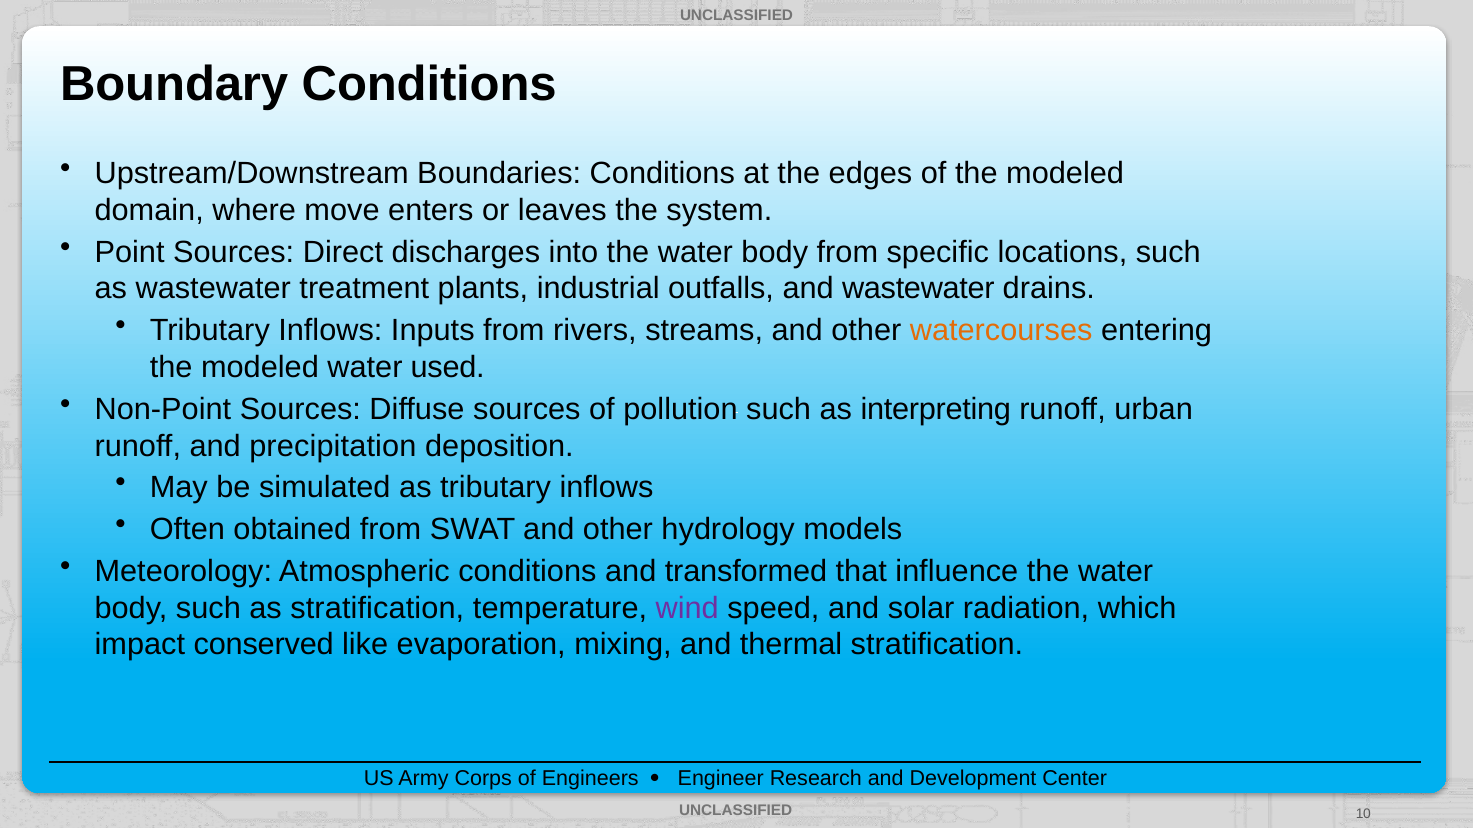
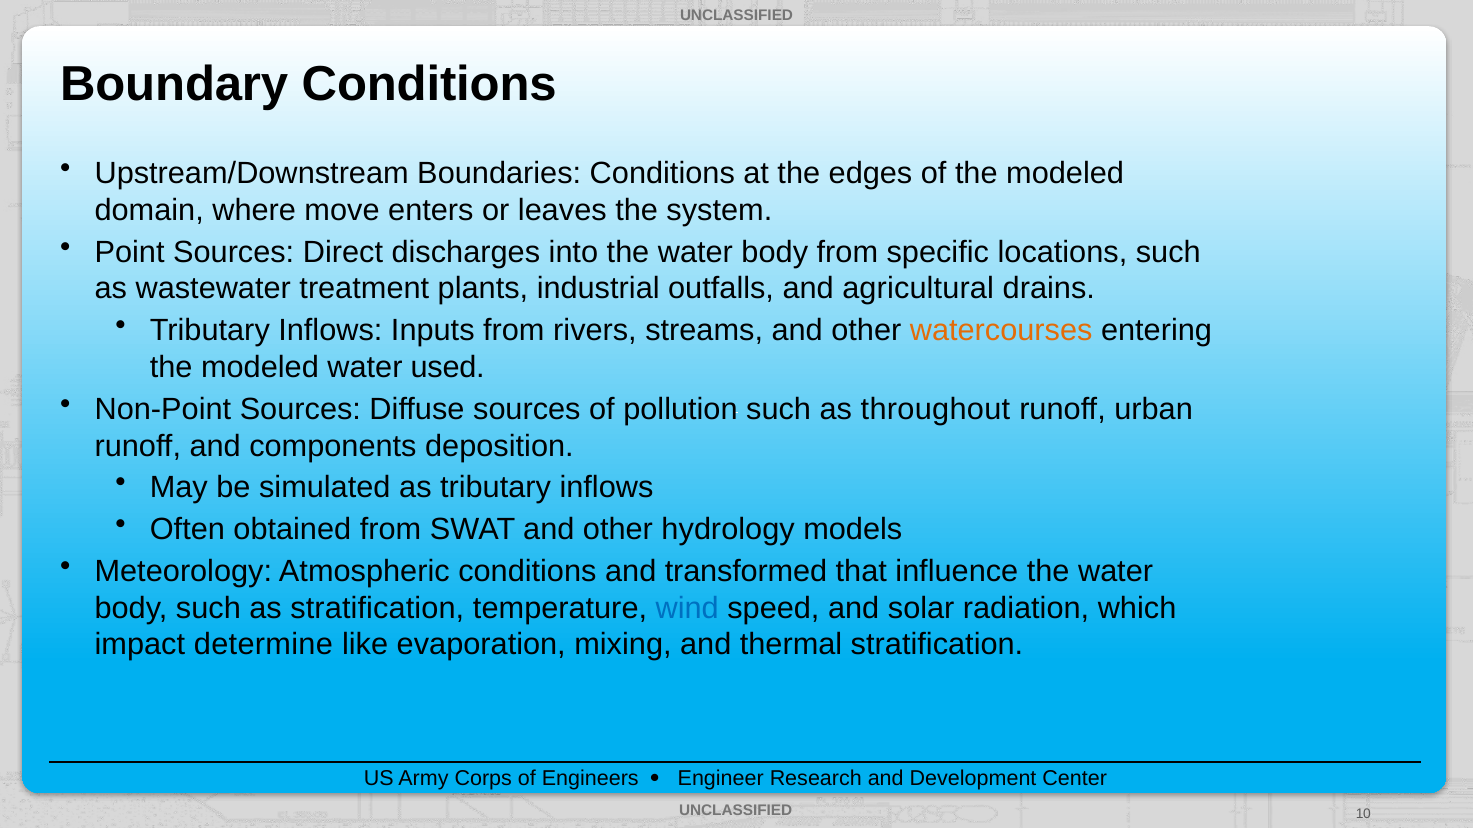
and wastewater: wastewater -> agricultural
interpreting: interpreting -> throughout
precipitation: precipitation -> components
wind colour: purple -> blue
conserved: conserved -> determine
